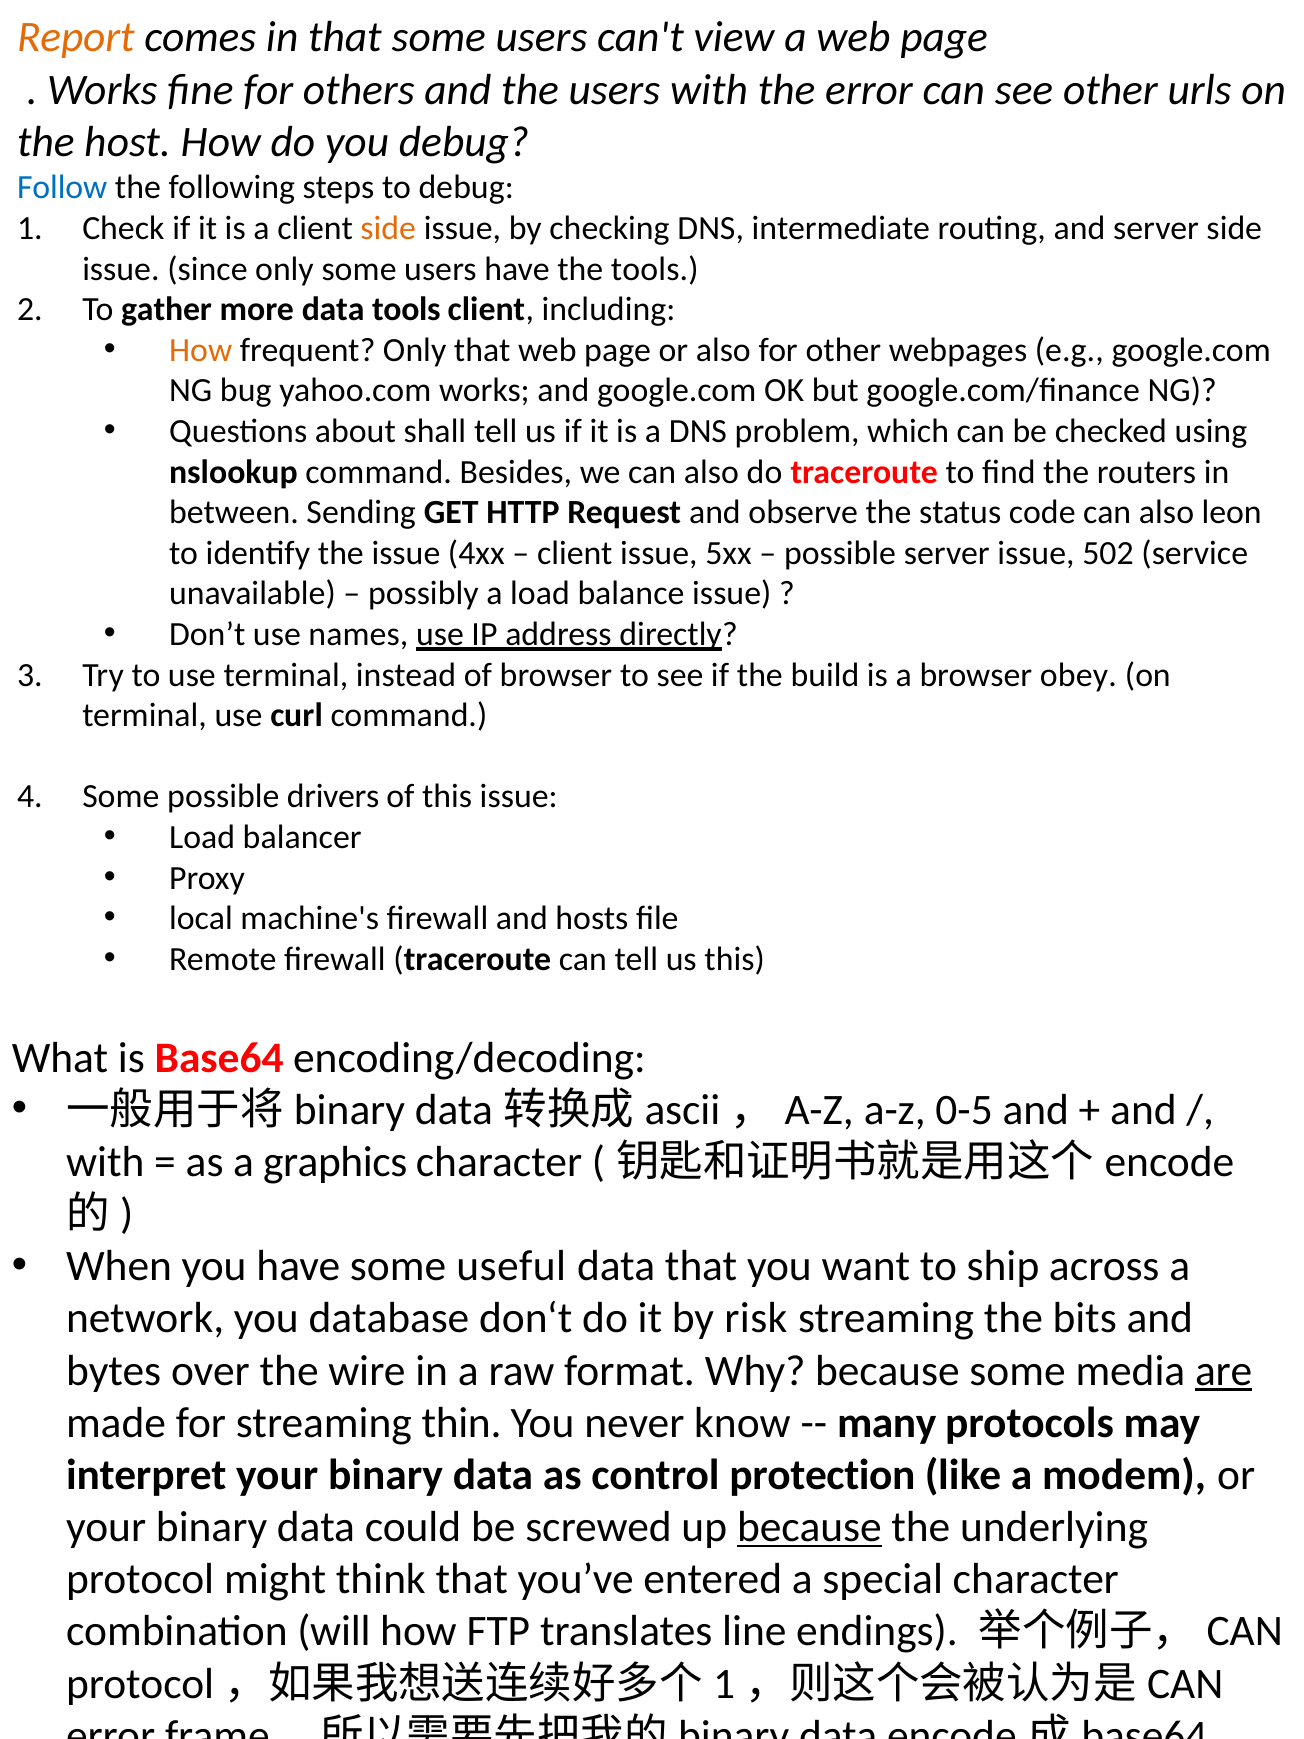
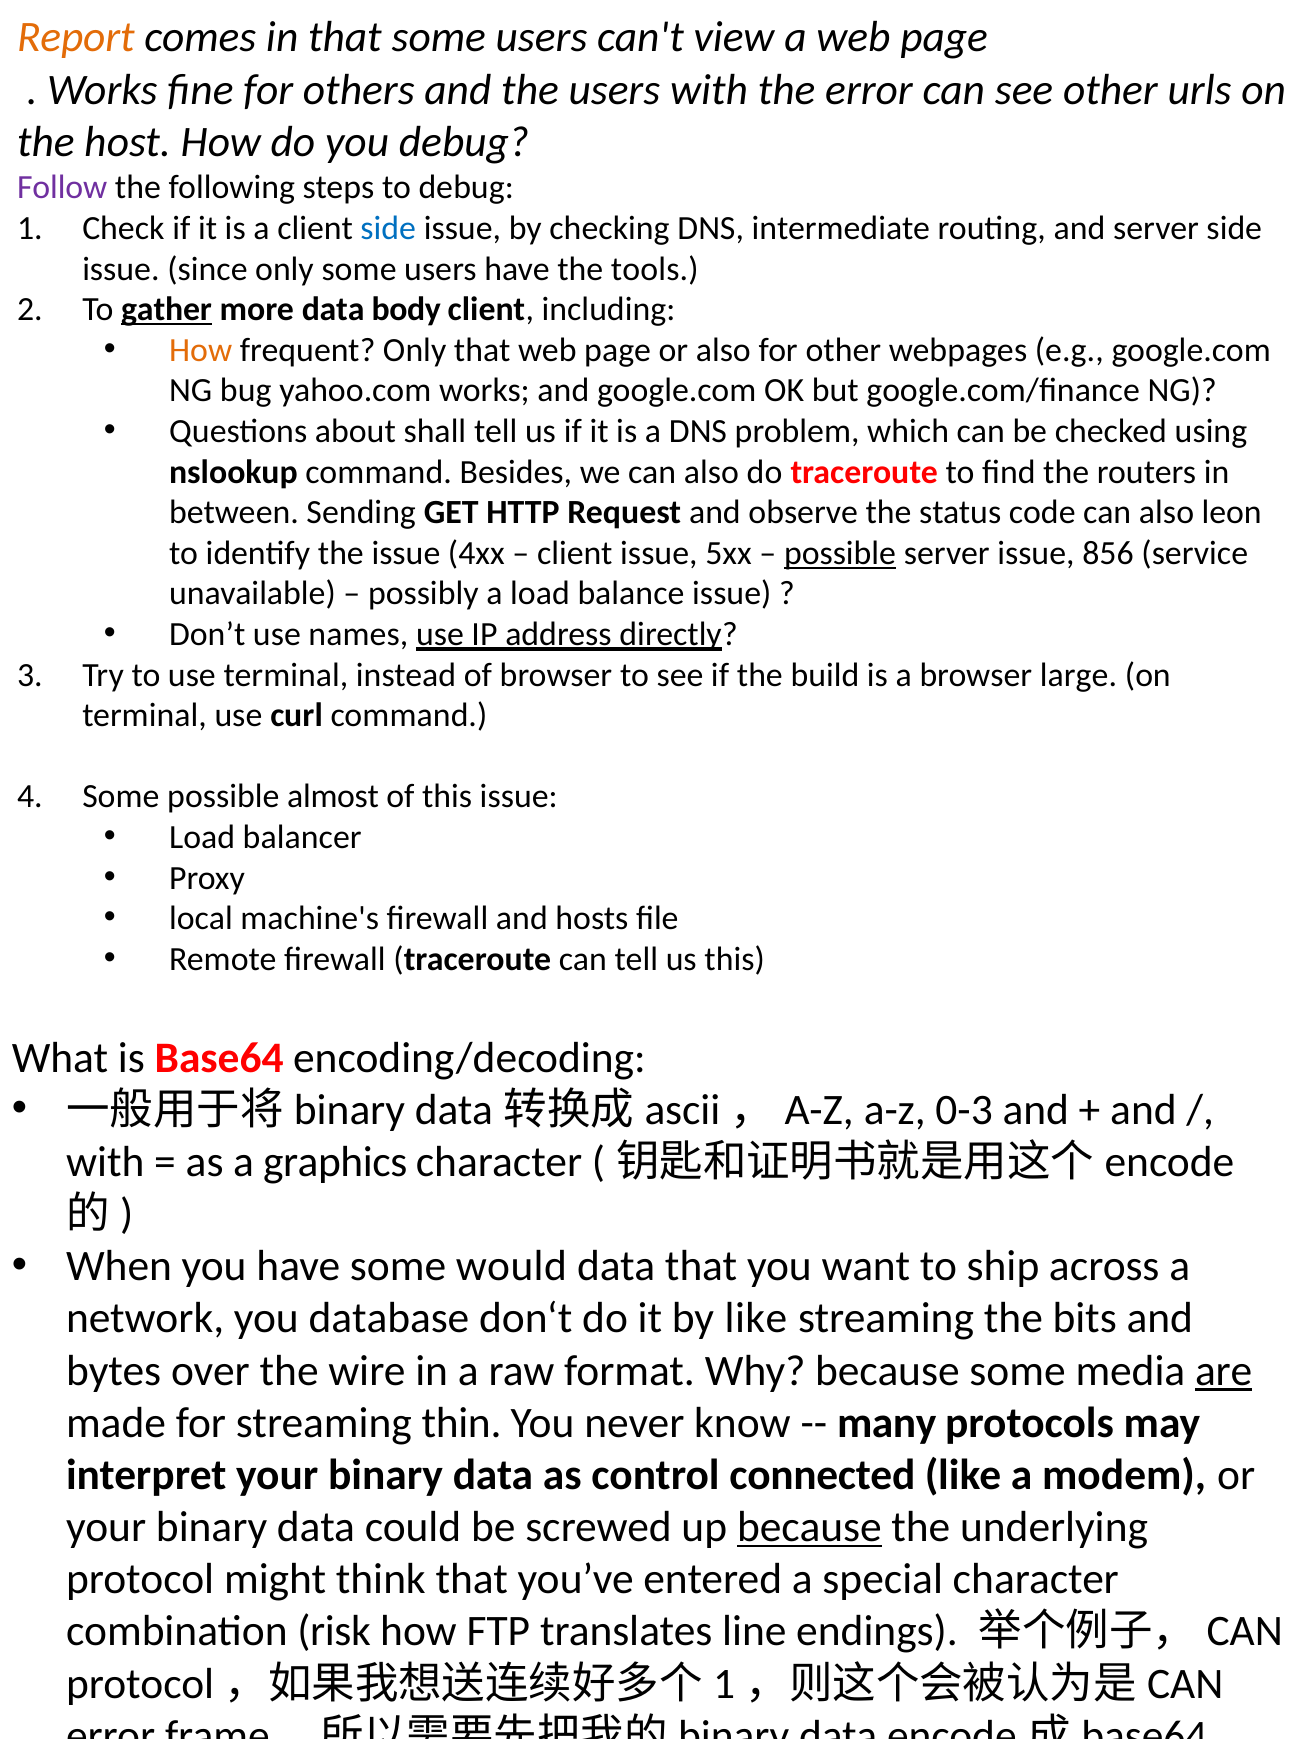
Follow colour: blue -> purple
side at (388, 228) colour: orange -> blue
gather underline: none -> present
data tools: tools -> body
possible at (840, 553) underline: none -> present
502: 502 -> 856
obey: obey -> large
possible drivers: drivers -> almost
0-5: 0-5 -> 0-3
useful: useful -> would
by risk: risk -> like
protection: protection -> connected
will: will -> risk
